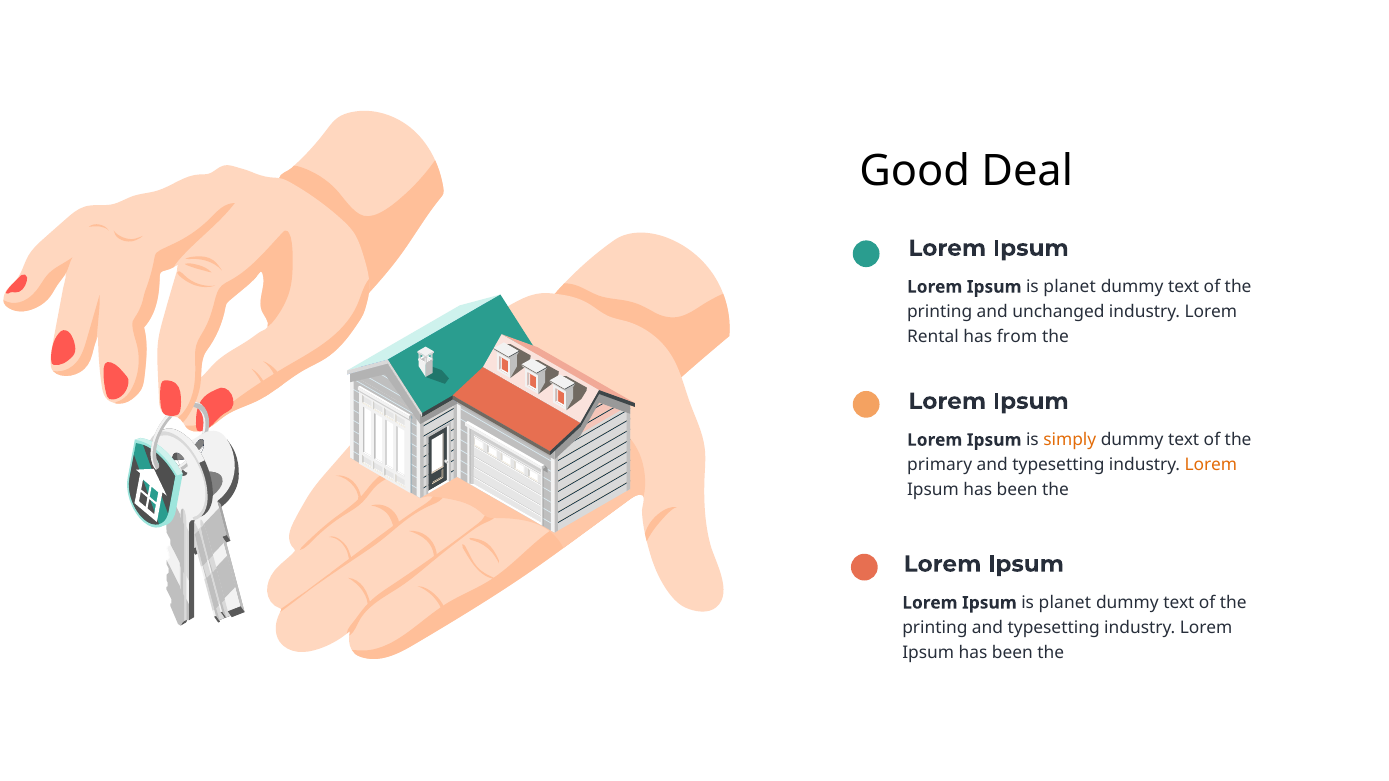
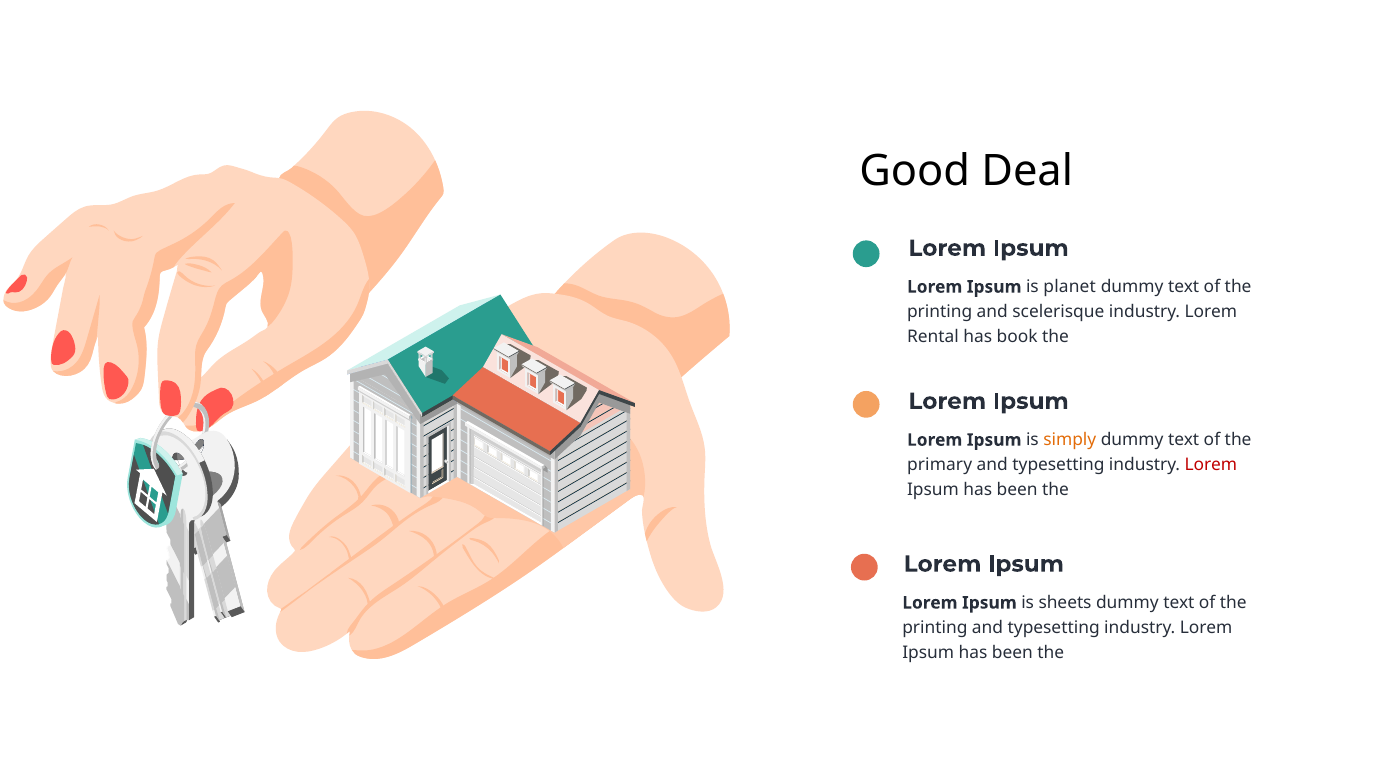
unchanged: unchanged -> scelerisque
from: from -> book
Lorem at (1211, 465) colour: orange -> red
planet at (1065, 603): planet -> sheets
